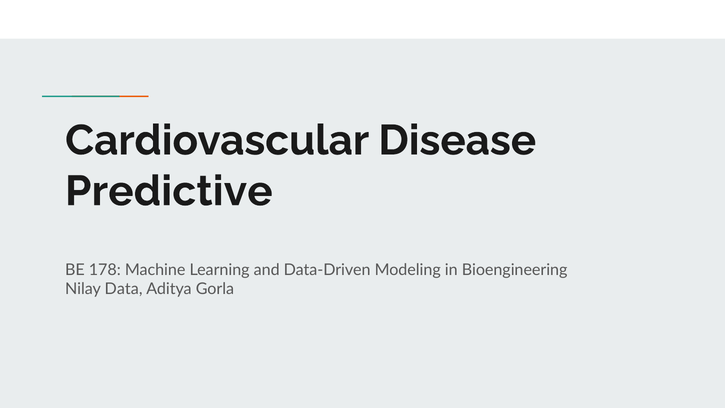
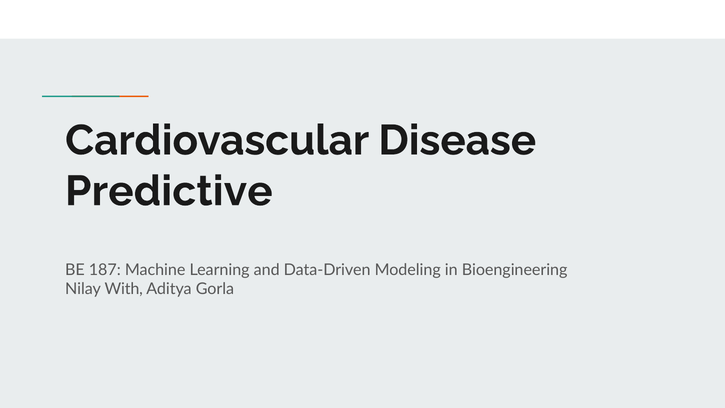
178: 178 -> 187
Data: Data -> With
